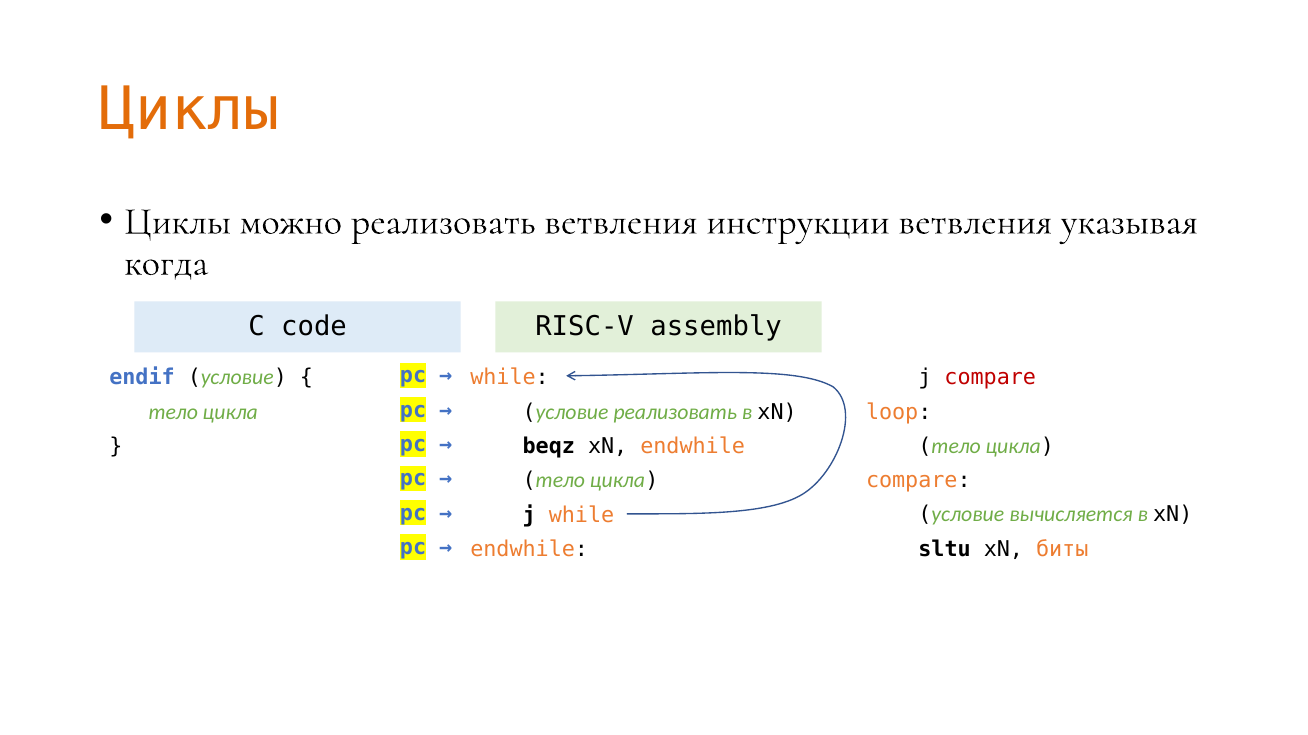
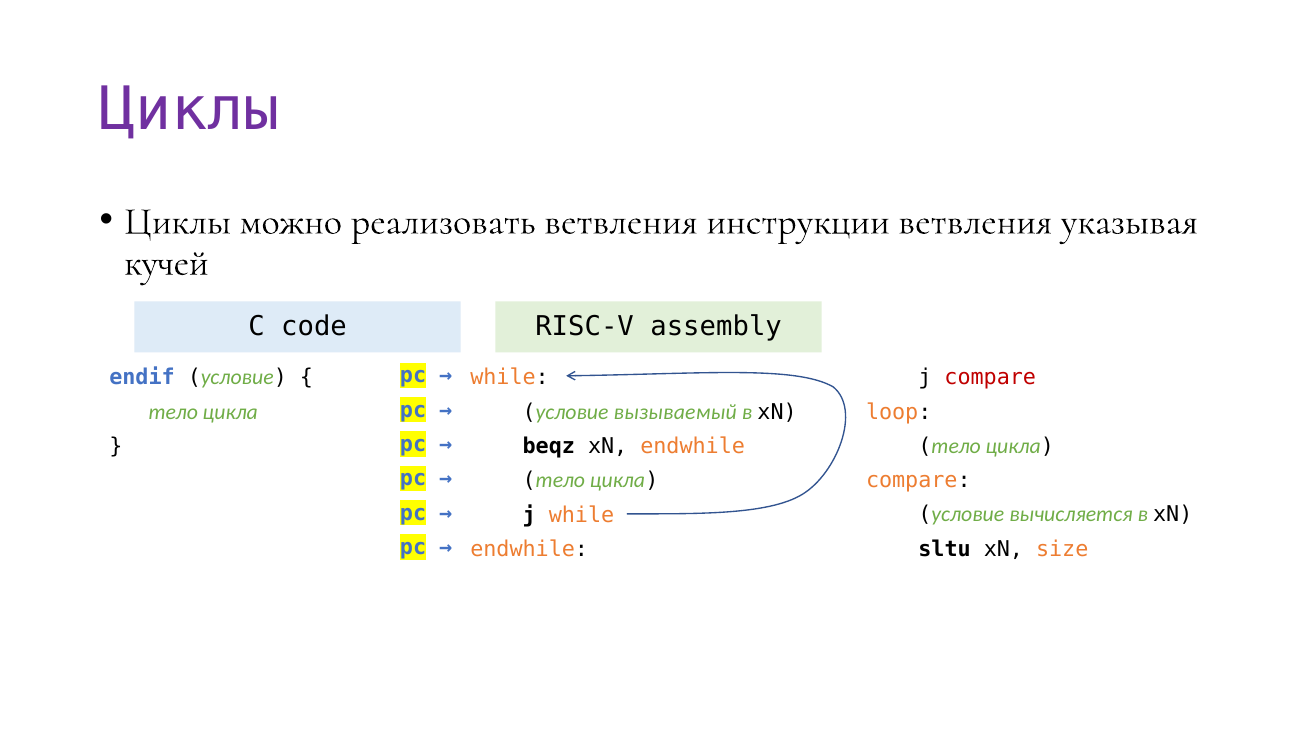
Циклы at (190, 110) colour: orange -> purple
когда: когда -> кучей
условие реализовать: реализовать -> вызываемый
биты: биты -> size
